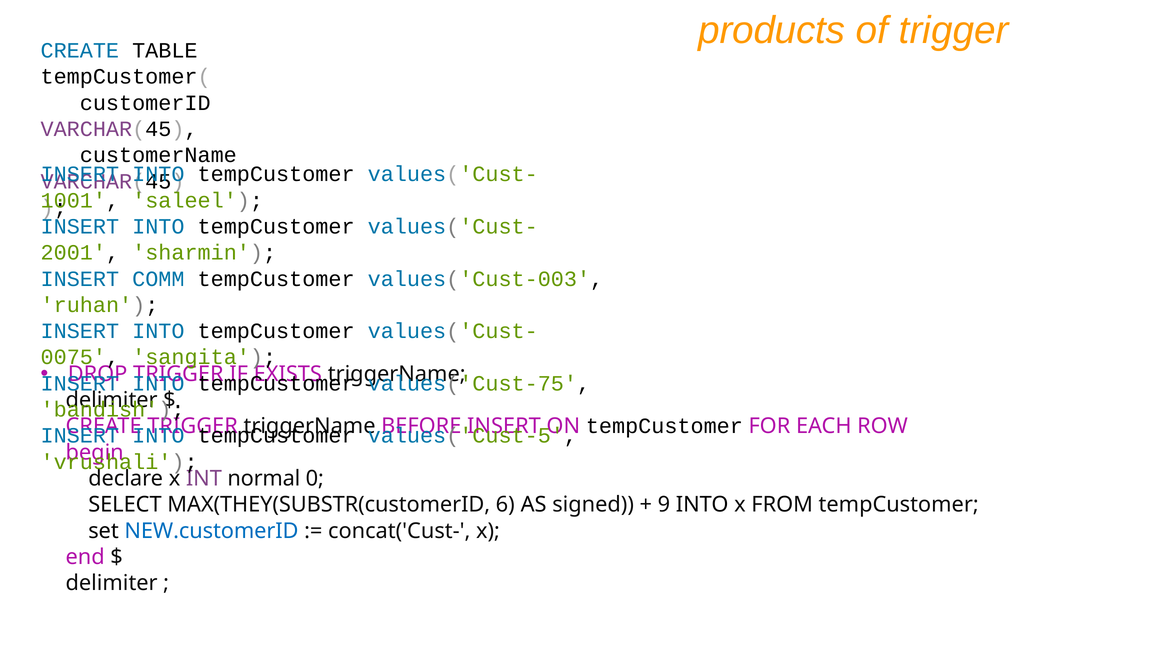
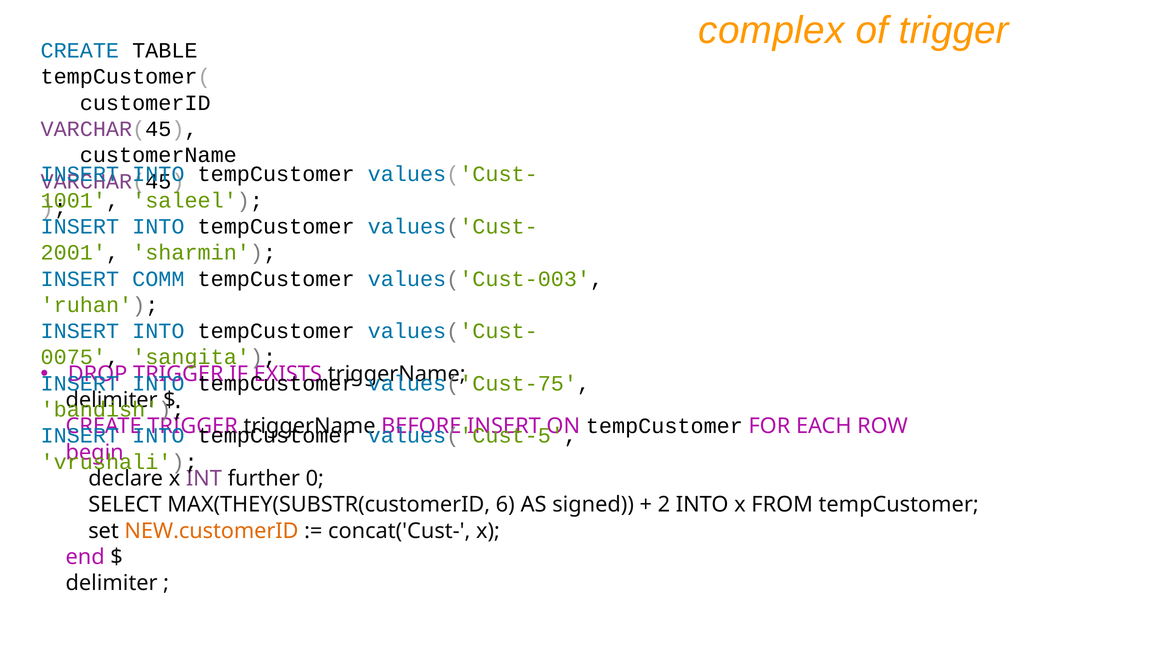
products: products -> complex
normal: normal -> further
9: 9 -> 2
NEW.customerID colour: blue -> orange
